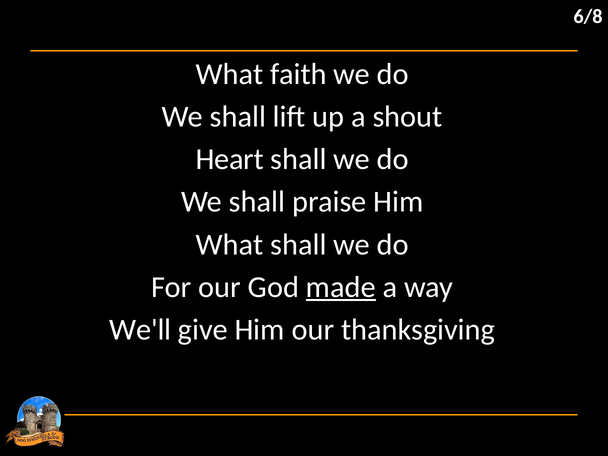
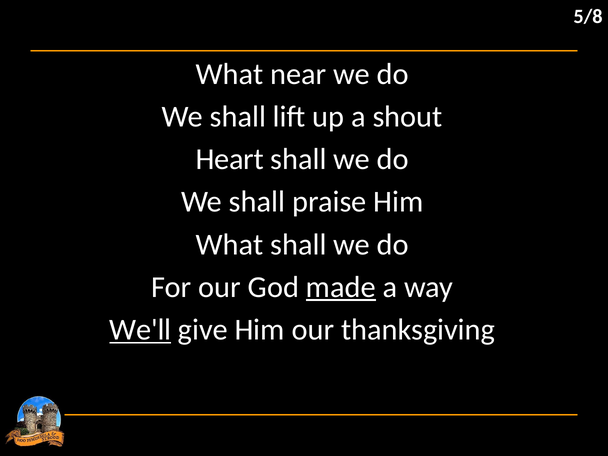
6/8: 6/8 -> 5/8
faith: faith -> near
We'll underline: none -> present
